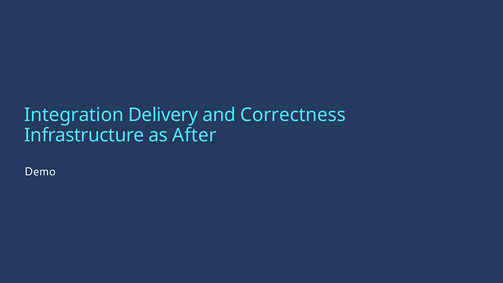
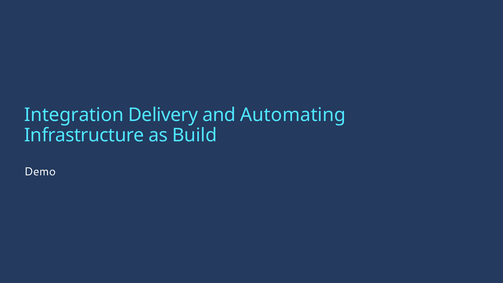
Correctness: Correctness -> Automating
After: After -> Build
